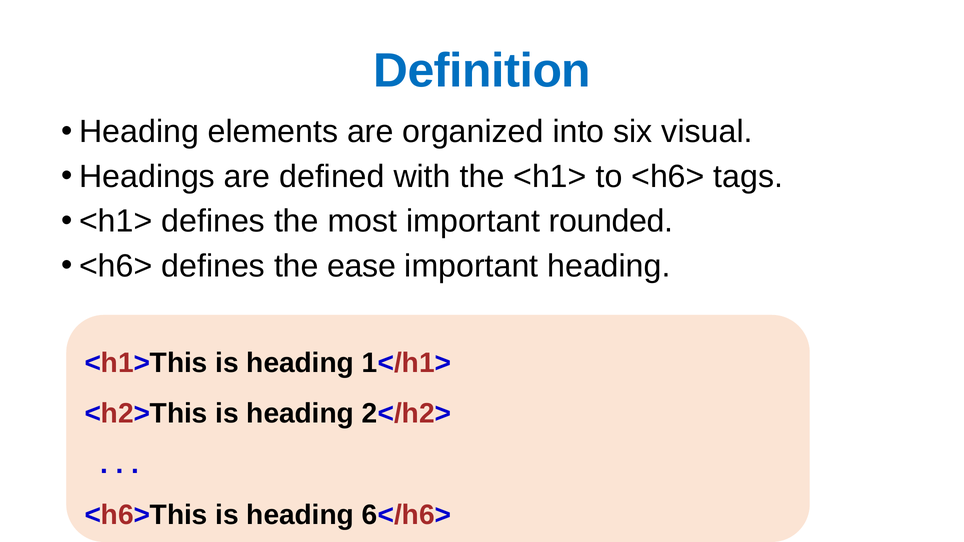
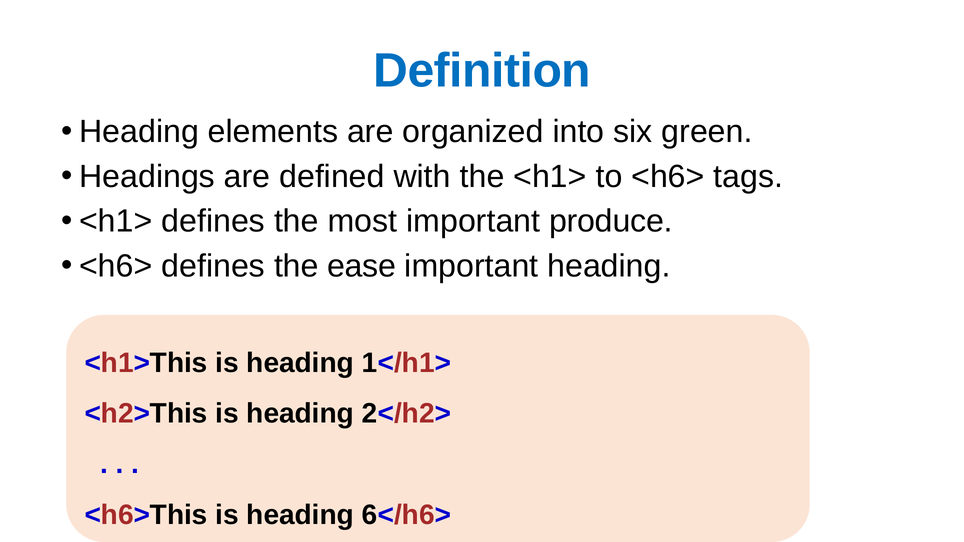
visual: visual -> green
rounded: rounded -> produce
